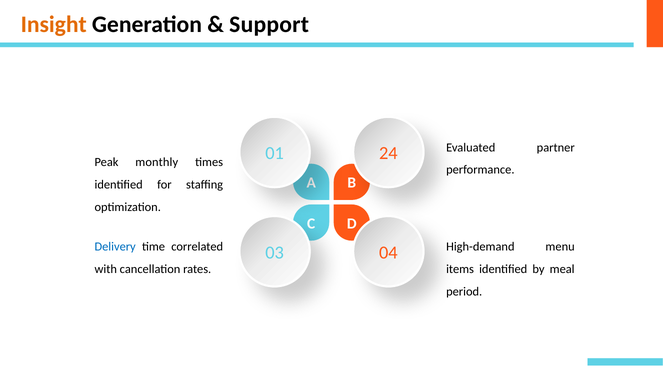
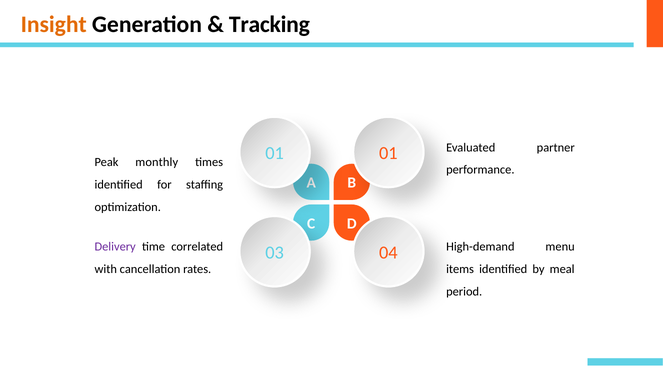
Support: Support -> Tracking
01 24: 24 -> 01
Delivery colour: blue -> purple
